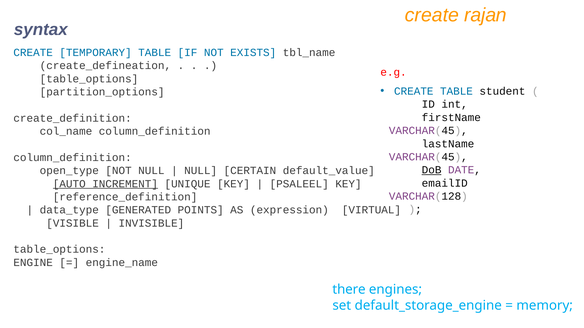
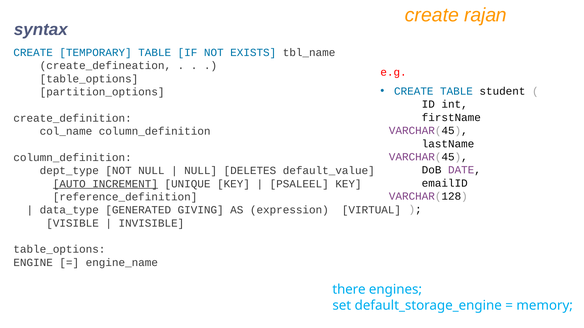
DoB underline: present -> none
open_type: open_type -> dept_type
CERTAIN: CERTAIN -> DELETES
POINTS: POINTS -> GIVING
